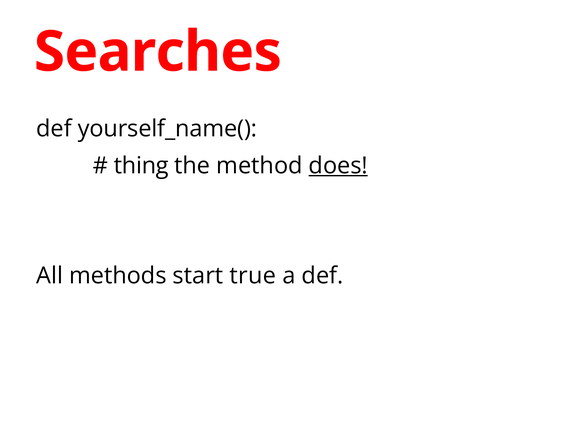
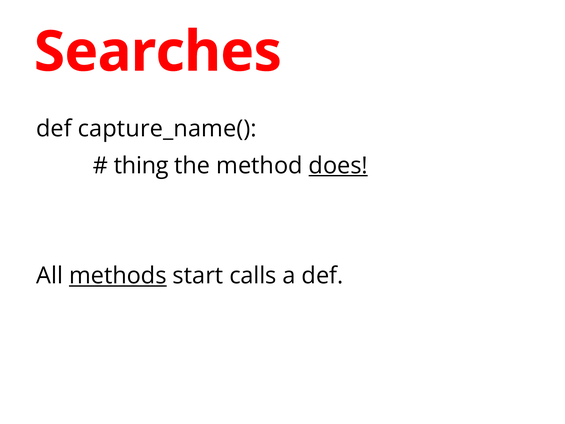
yourself_name(: yourself_name( -> capture_name(
methods underline: none -> present
true: true -> calls
